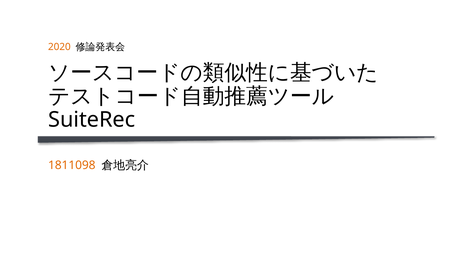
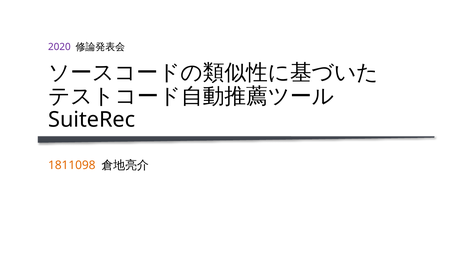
2020 colour: orange -> purple
